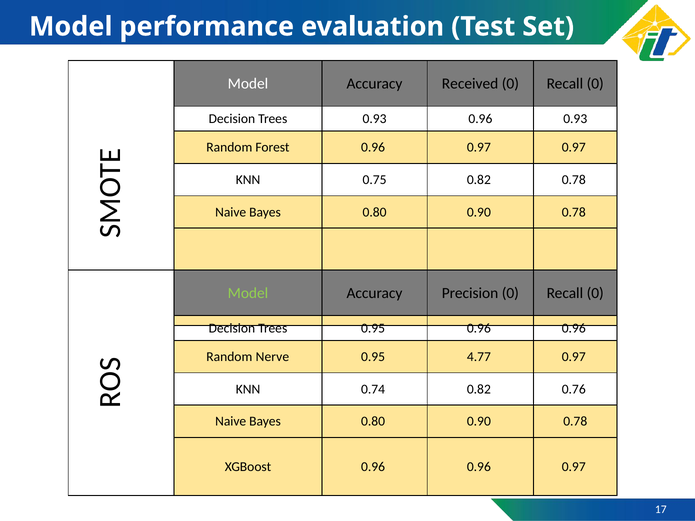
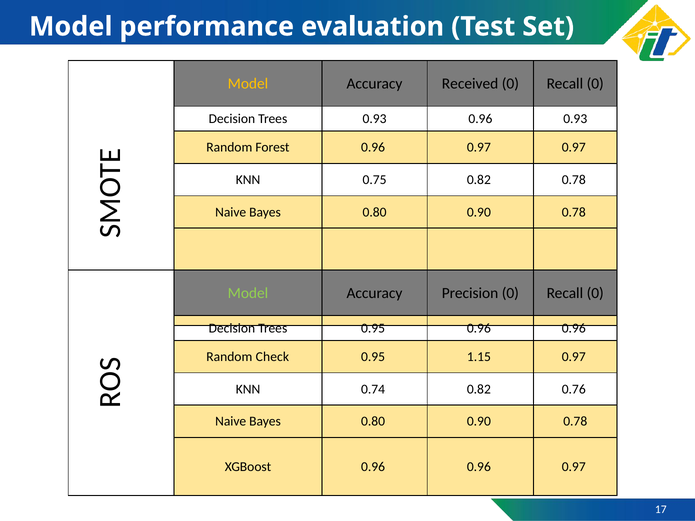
Model at (248, 84) colour: white -> yellow
Nerve: Nerve -> Check
4.77: 4.77 -> 1.15
